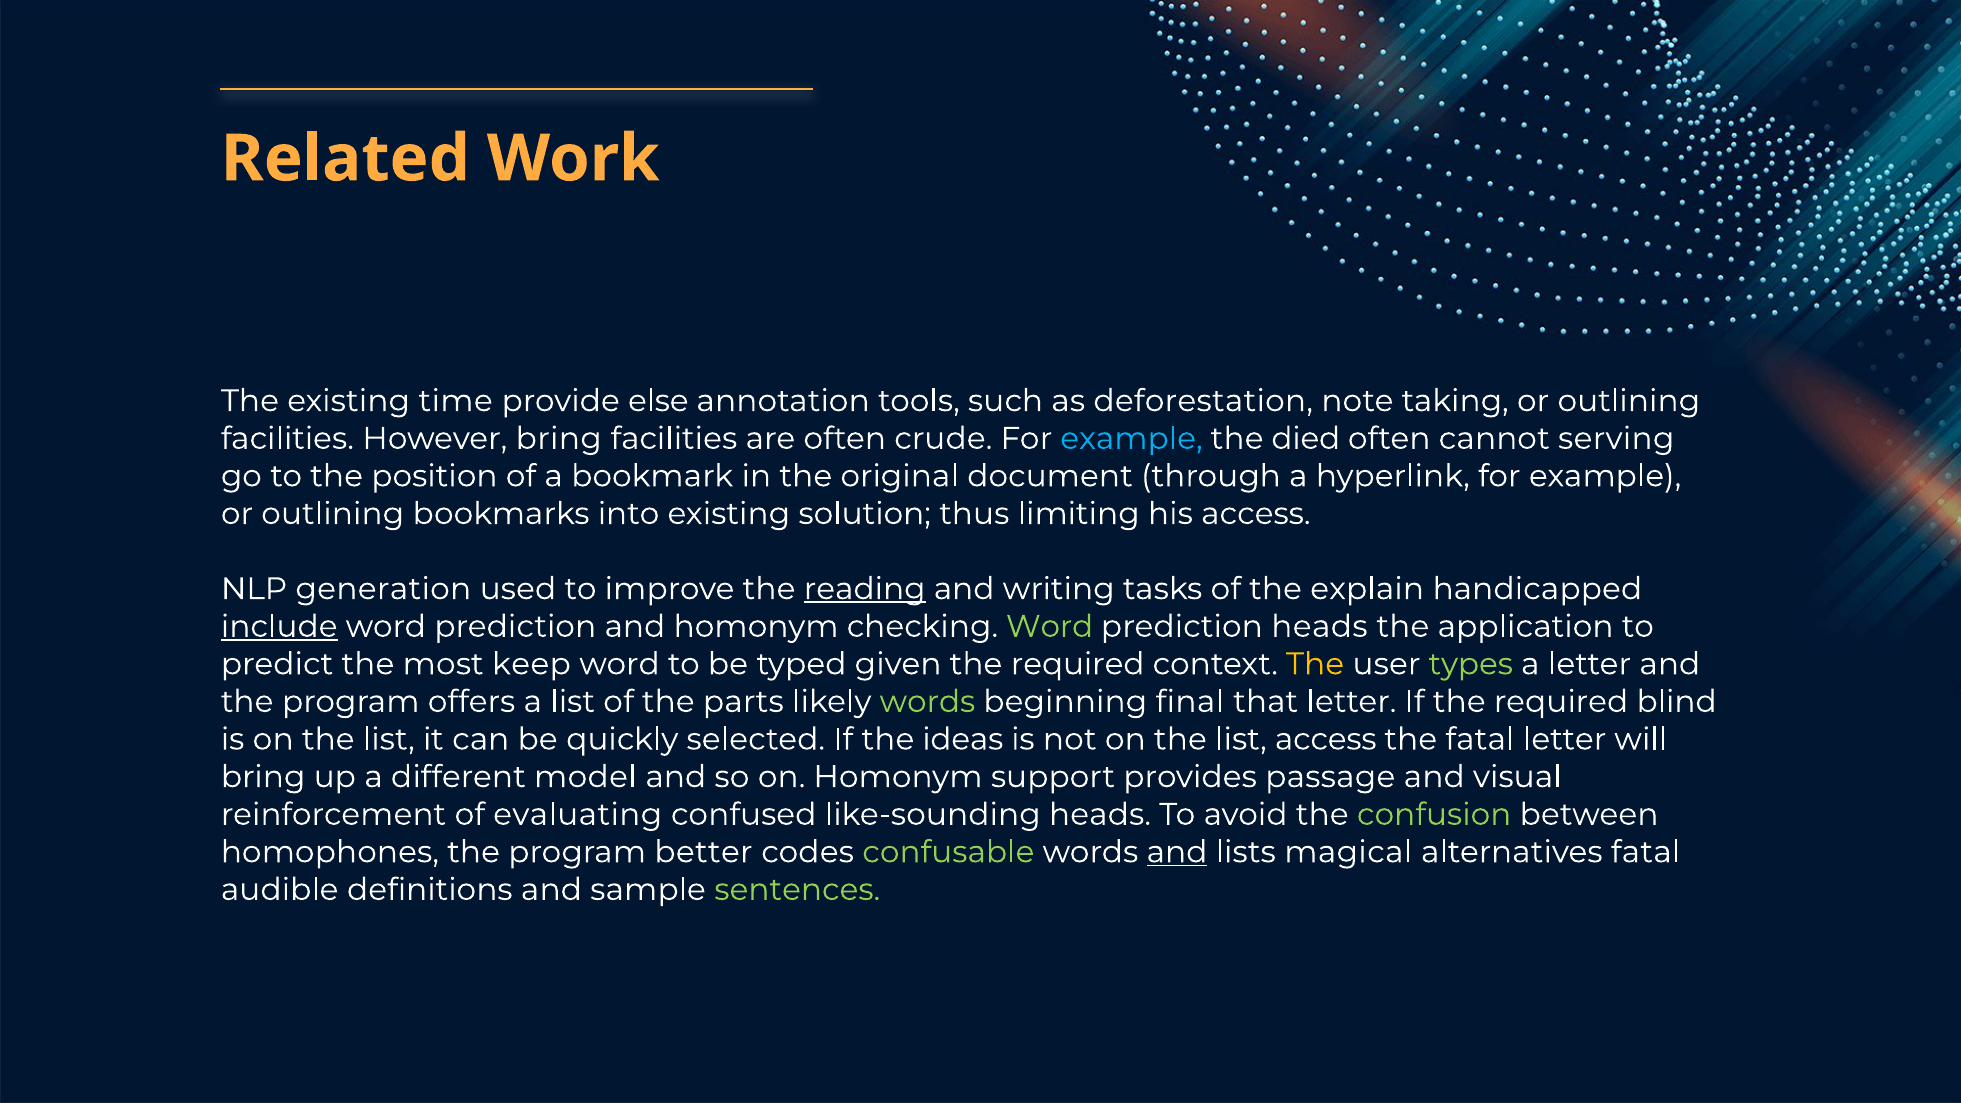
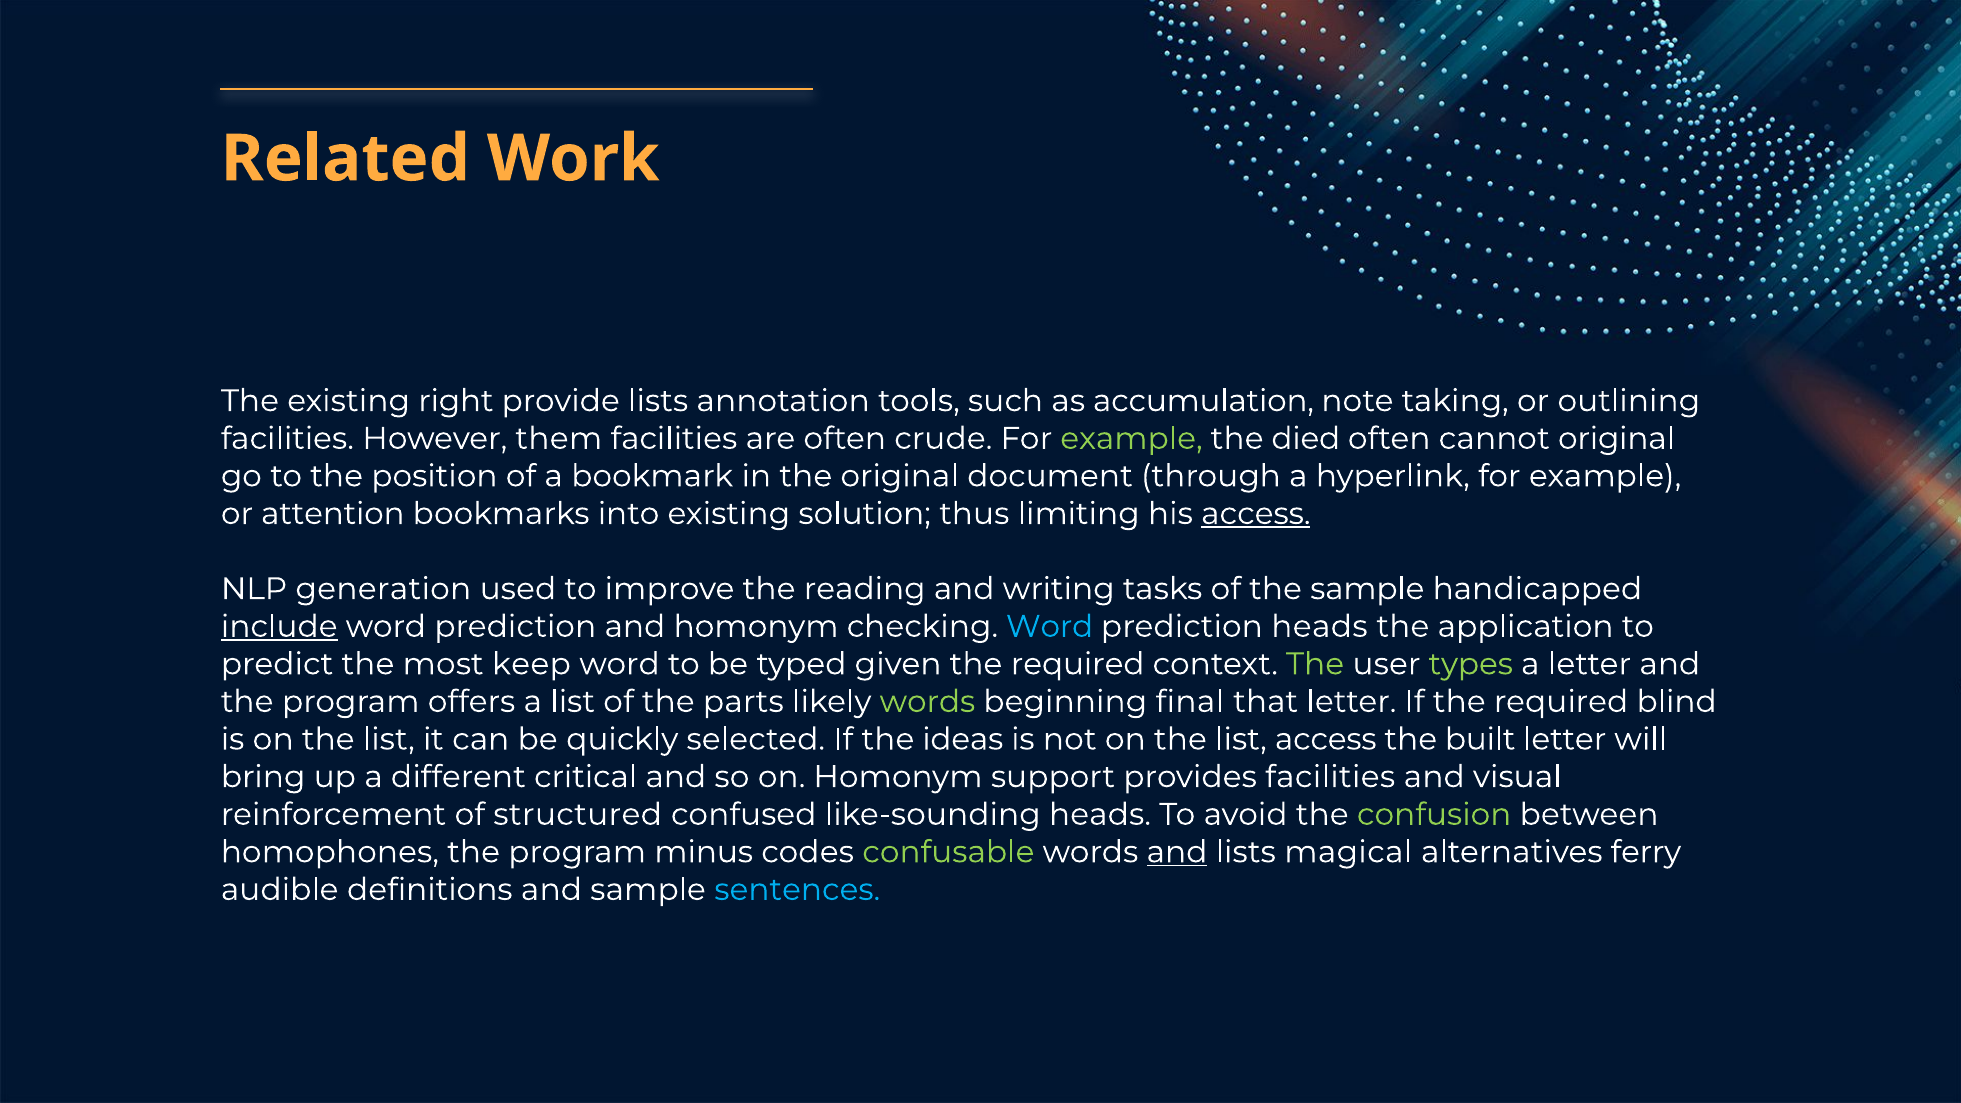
time: time -> right
provide else: else -> lists
deforestation: deforestation -> accumulation
However bring: bring -> them
example at (1131, 439) colour: light blue -> light green
cannot serving: serving -> original
outlining at (333, 514): outlining -> attention
access at (1256, 514) underline: none -> present
reading underline: present -> none
the explain: explain -> sample
Word at (1050, 627) colour: light green -> light blue
The at (1315, 664) colour: yellow -> light green
the fatal: fatal -> built
model: model -> critical
provides passage: passage -> facilities
evaluating: evaluating -> structured
better: better -> minus
alternatives fatal: fatal -> ferry
sentences colour: light green -> light blue
